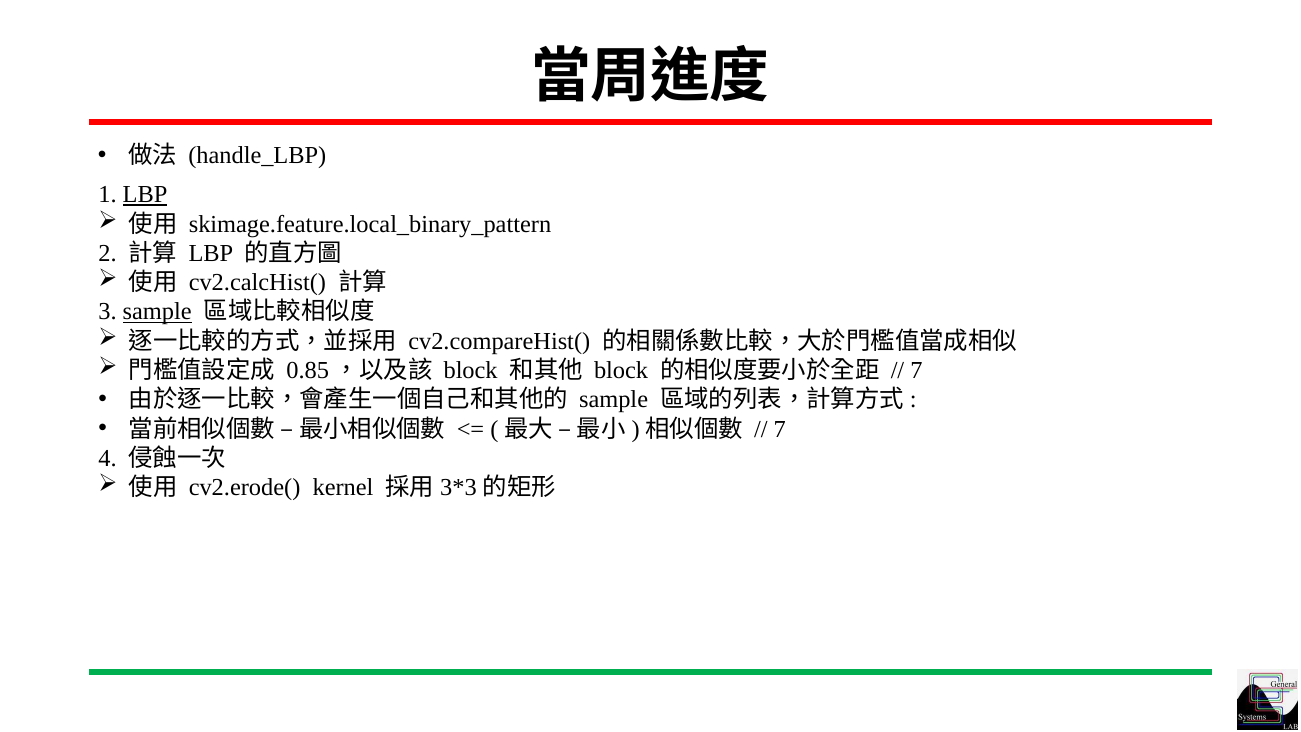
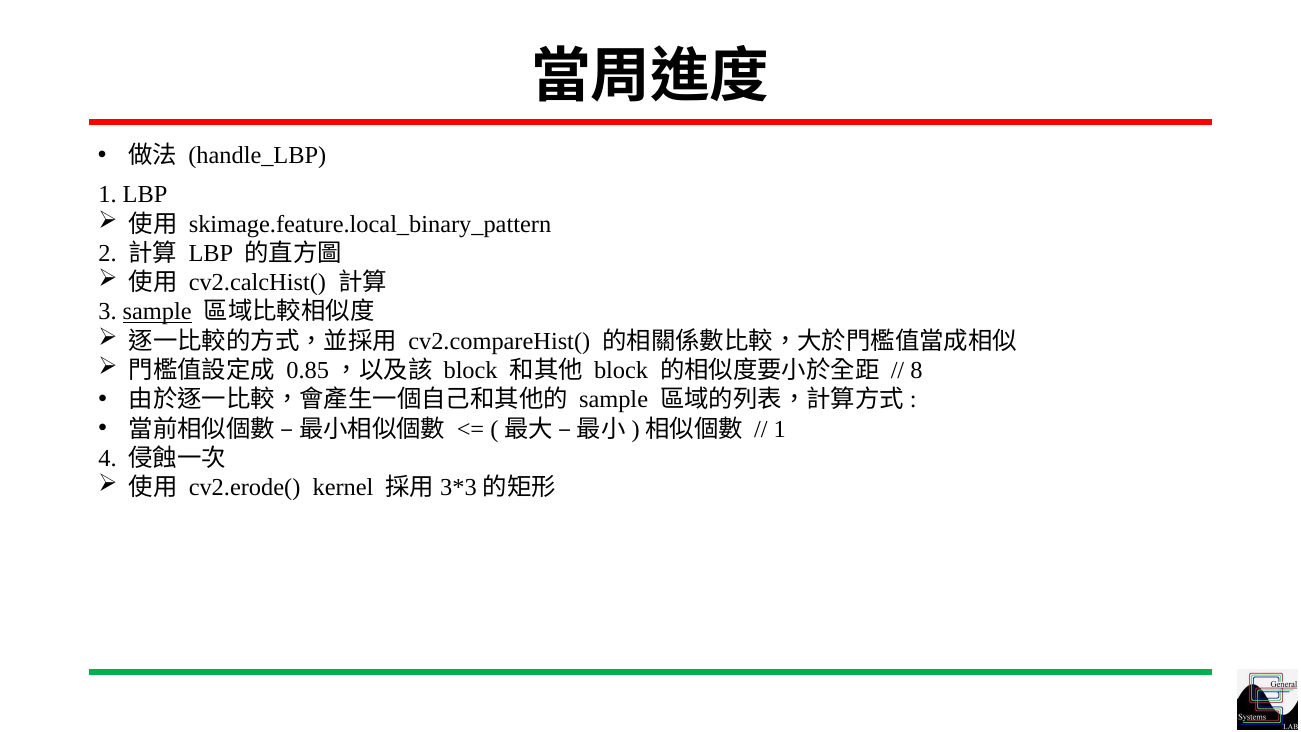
LBP at (145, 195) underline: present -> none
7 at (916, 370): 7 -> 8
7 at (780, 429): 7 -> 1
